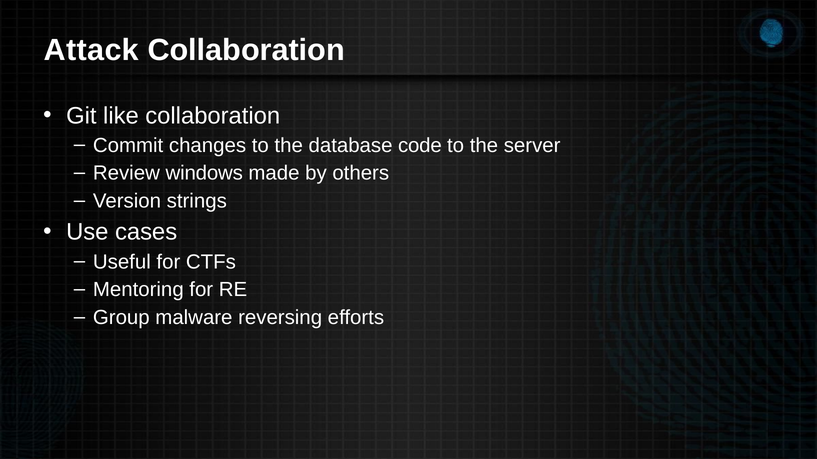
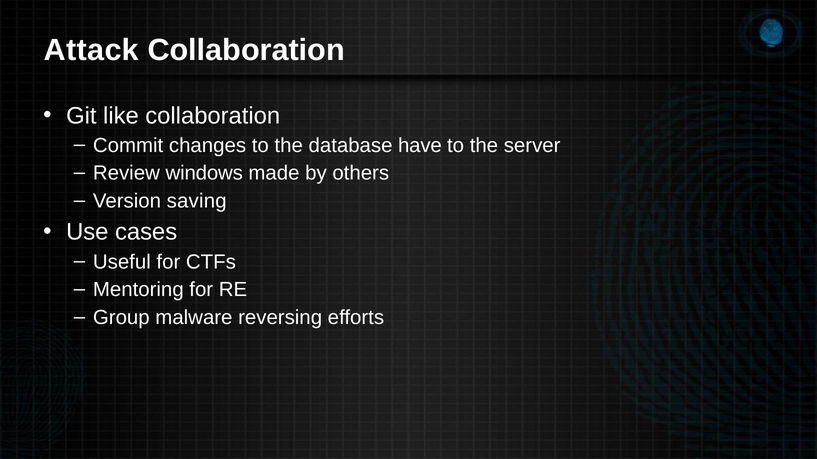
code: code -> have
strings: strings -> saving
